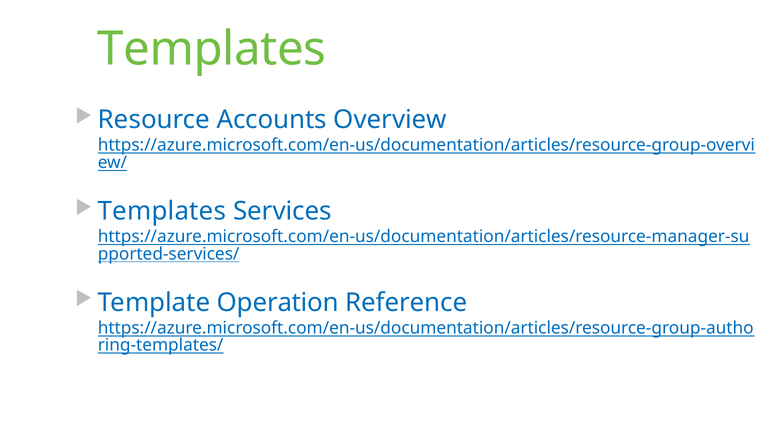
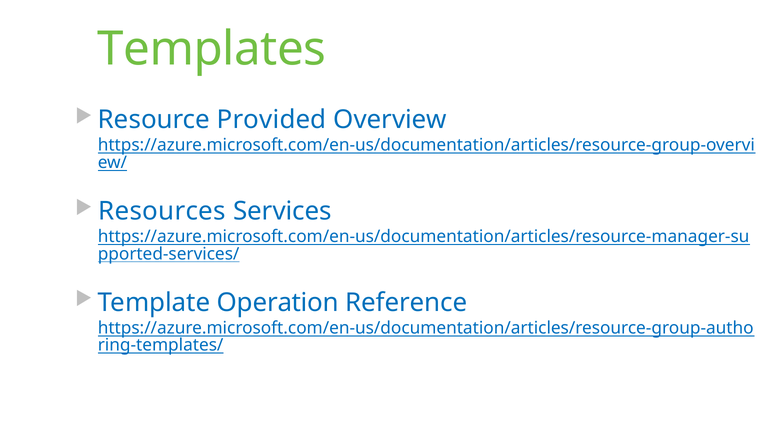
Accounts: Accounts -> Provided
Templates at (162, 211): Templates -> Resources
